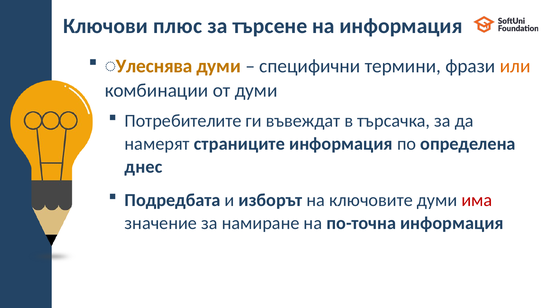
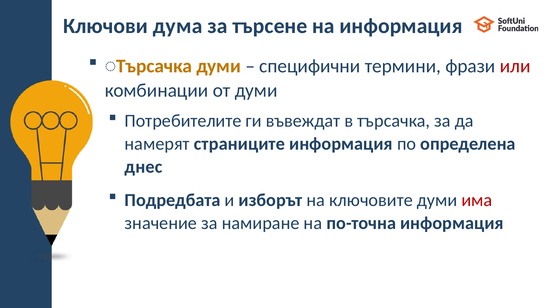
плюс: плюс -> дума
Улеснява at (154, 66): Улеснява -> Търсачка
или colour: orange -> red
